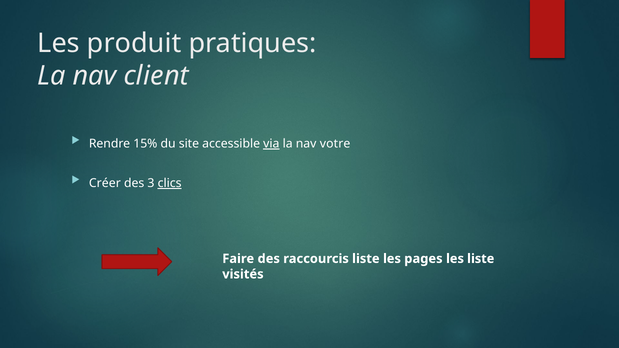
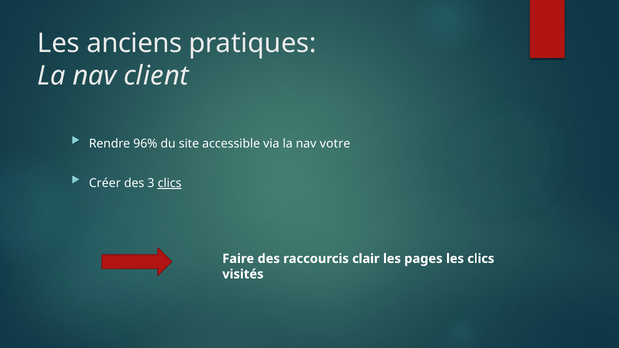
produit: produit -> anciens
15%: 15% -> 96%
via underline: present -> none
raccourcis liste: liste -> clair
les liste: liste -> clics
